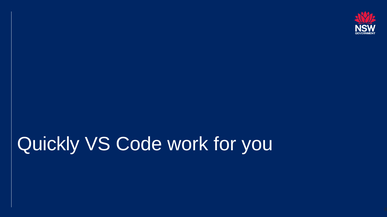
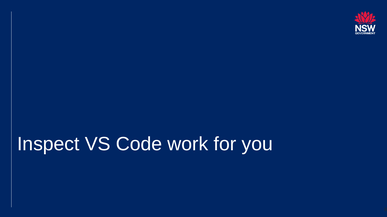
Quickly: Quickly -> Inspect
